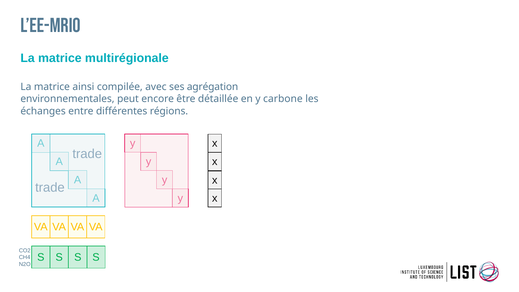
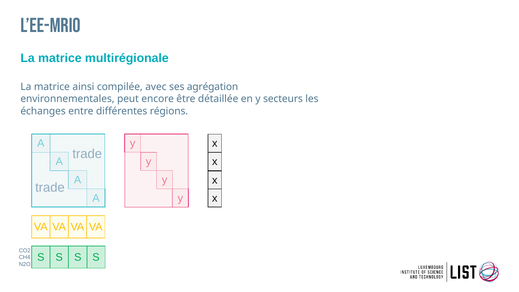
carbone: carbone -> secteurs
